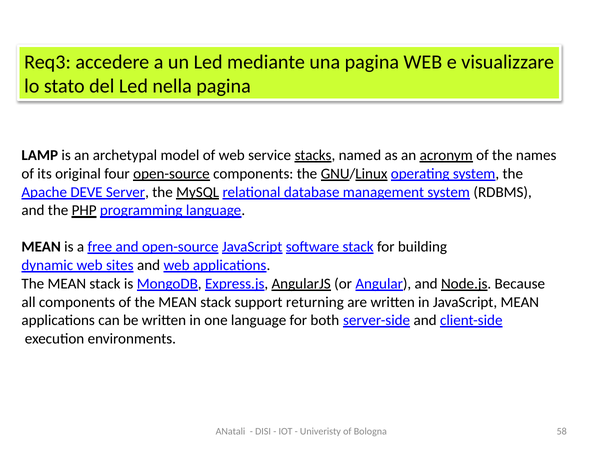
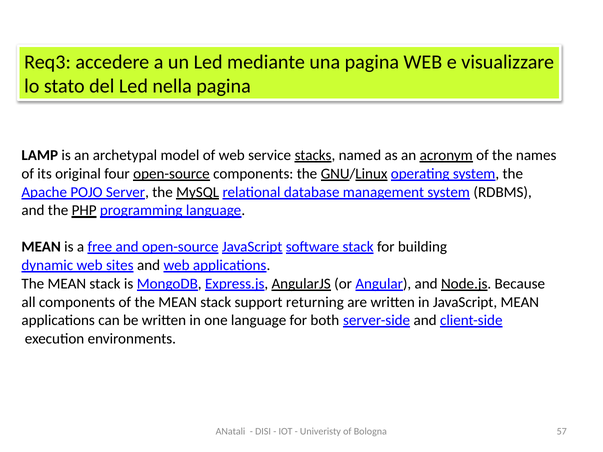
DEVE: DEVE -> POJO
58: 58 -> 57
